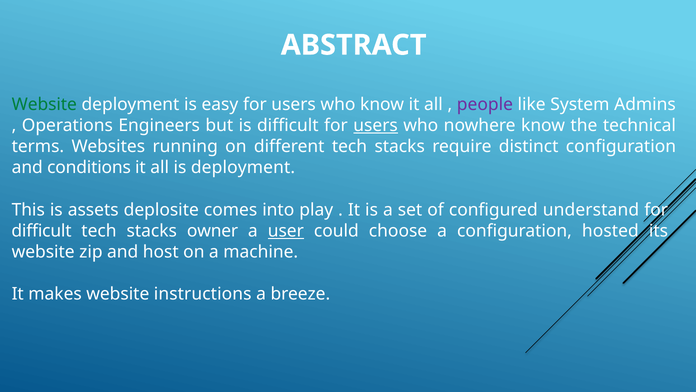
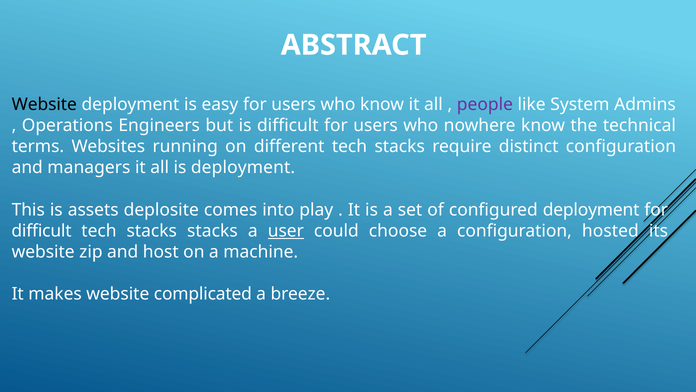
Website at (44, 105) colour: green -> black
users at (376, 125) underline: present -> none
conditions: conditions -> managers
configured understand: understand -> deployment
stacks owner: owner -> stacks
instructions: instructions -> complicated
